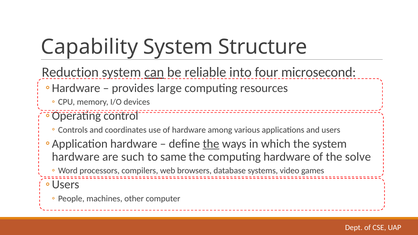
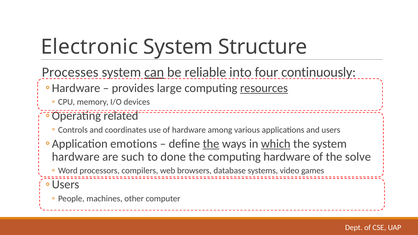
Capability: Capability -> Electronic
Reduction: Reduction -> Processes
microsecond: microsecond -> continuously
resources underline: none -> present
control: control -> related
hardware at (134, 144): hardware -> emotions
which underline: none -> present
same: same -> done
